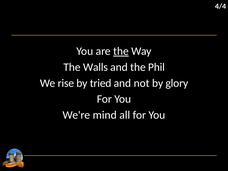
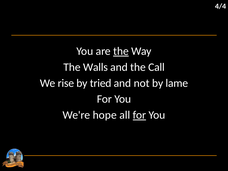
Phil: Phil -> Call
glory: glory -> lame
mind: mind -> hope
for at (139, 115) underline: none -> present
